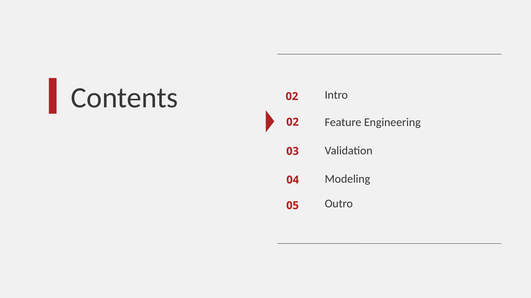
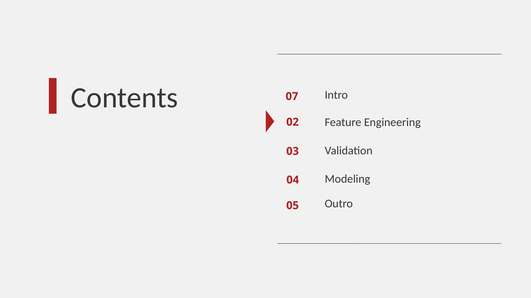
Contents 02: 02 -> 07
